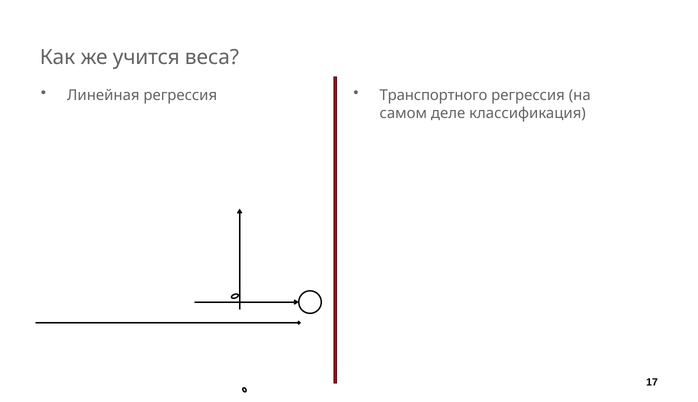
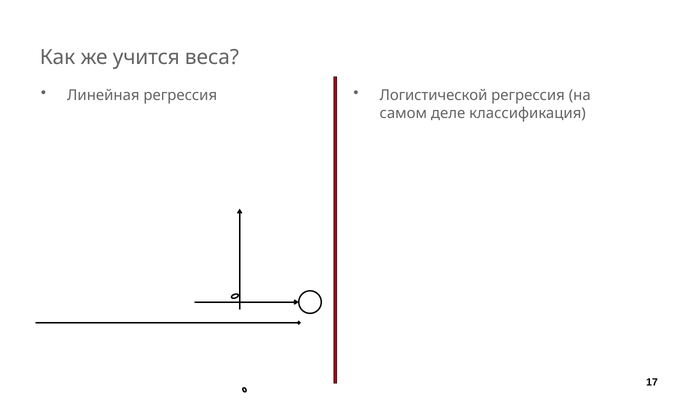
Транспортного: Транспортного -> Логистической
